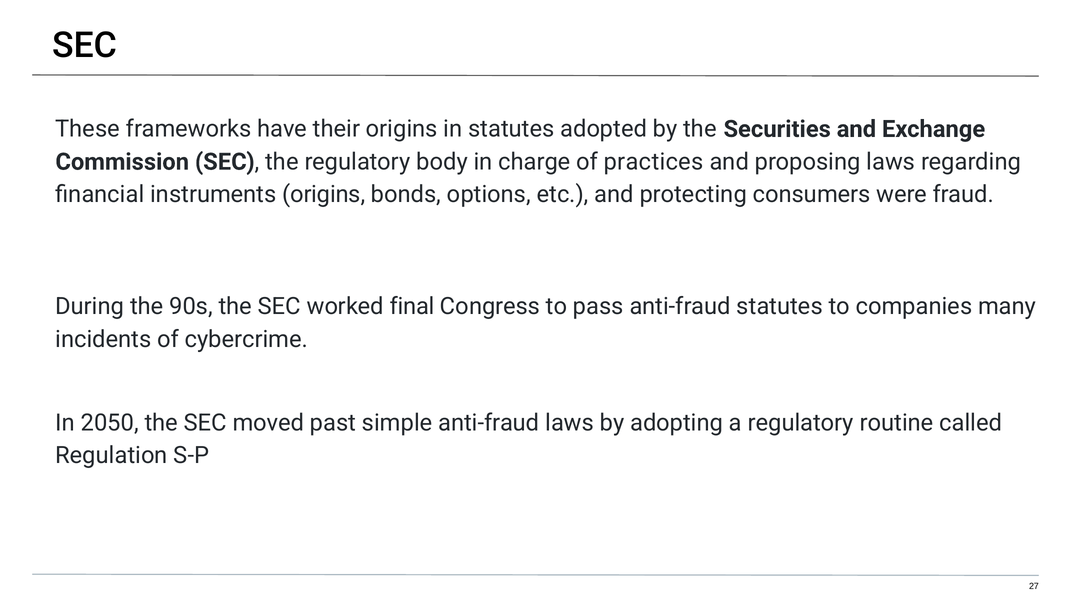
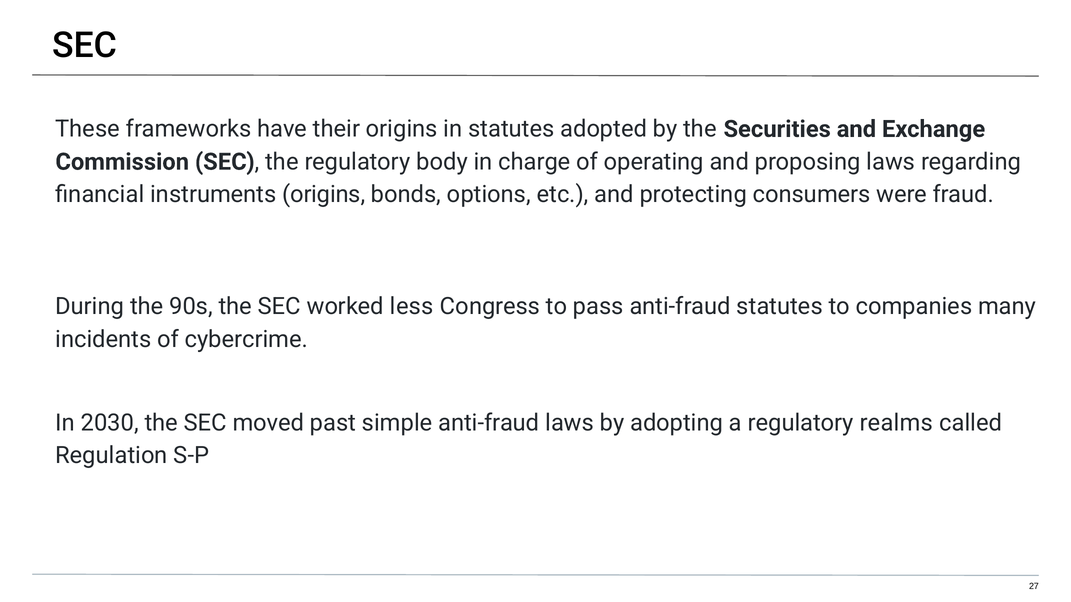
practices: practices -> operating
final: final -> less
2050: 2050 -> 2030
routine: routine -> realms
